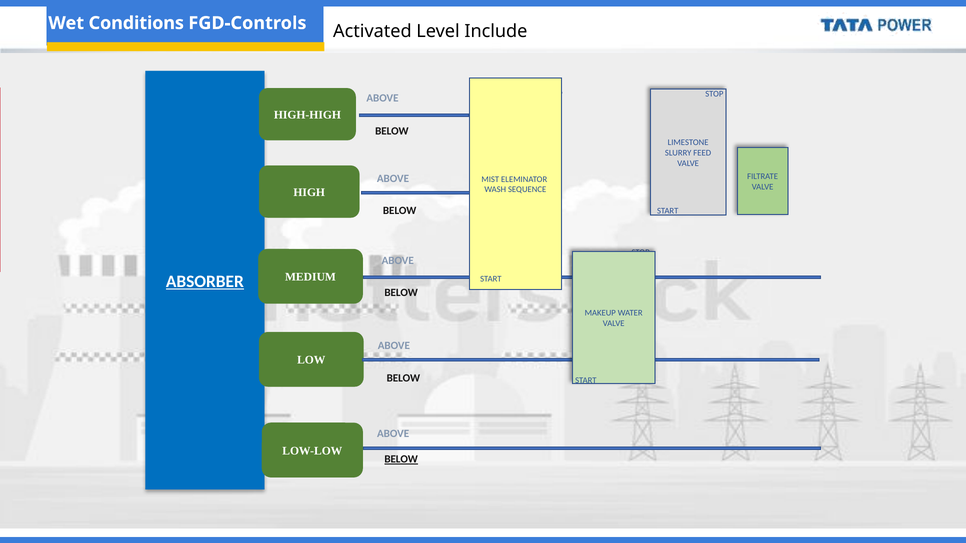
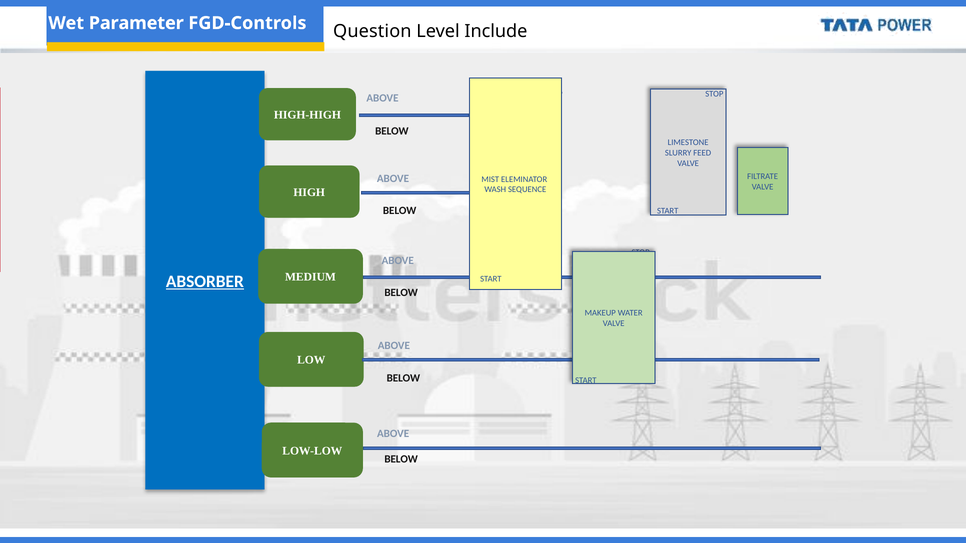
Conditions: Conditions -> Parameter
Activated: Activated -> Question
BELOW at (401, 460) underline: present -> none
